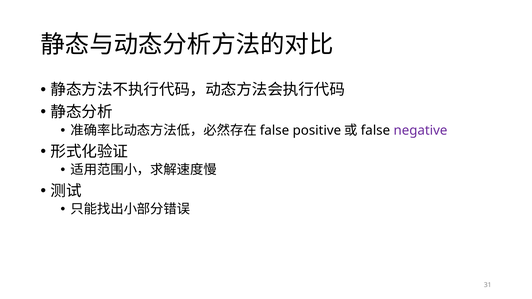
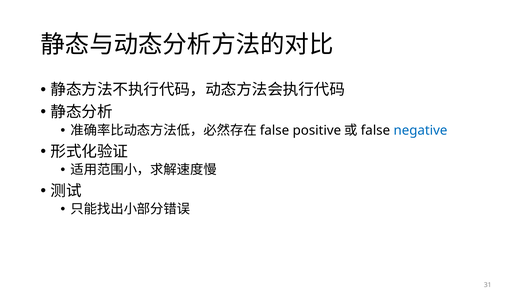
negative colour: purple -> blue
